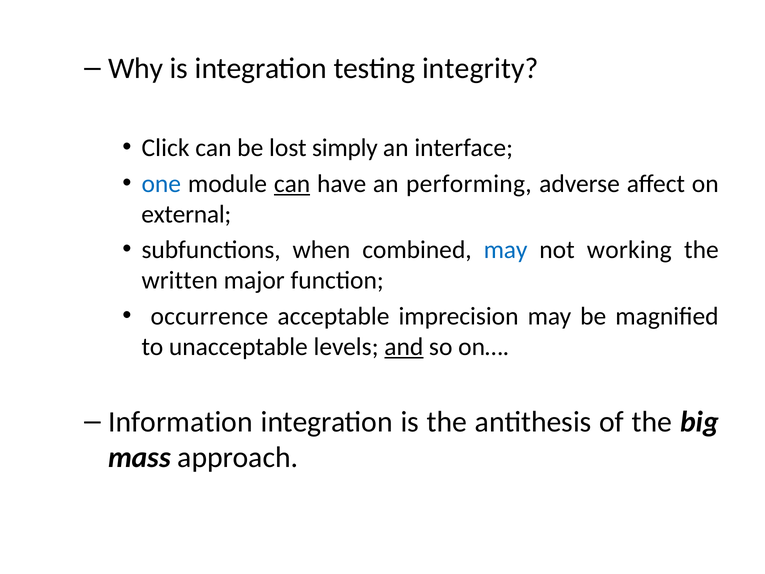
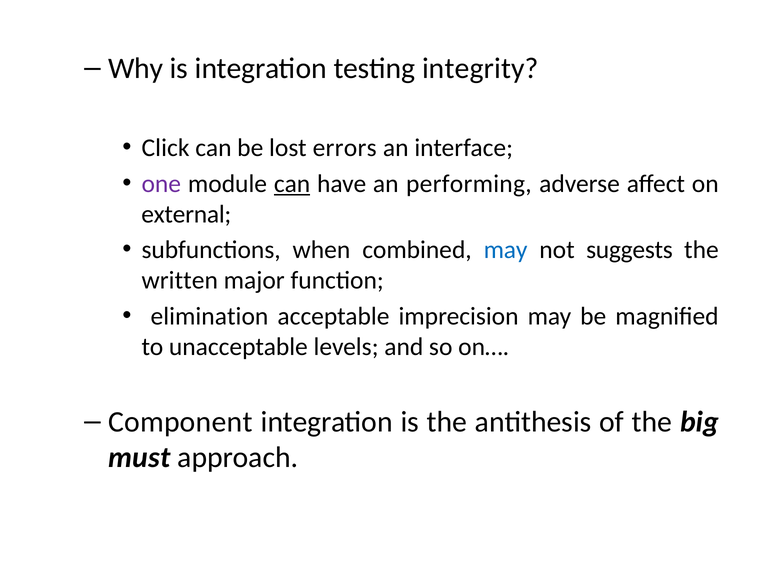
simply: simply -> errors
one colour: blue -> purple
working: working -> suggests
occurrence: occurrence -> elimination
and underline: present -> none
Information: Information -> Component
mass: mass -> must
